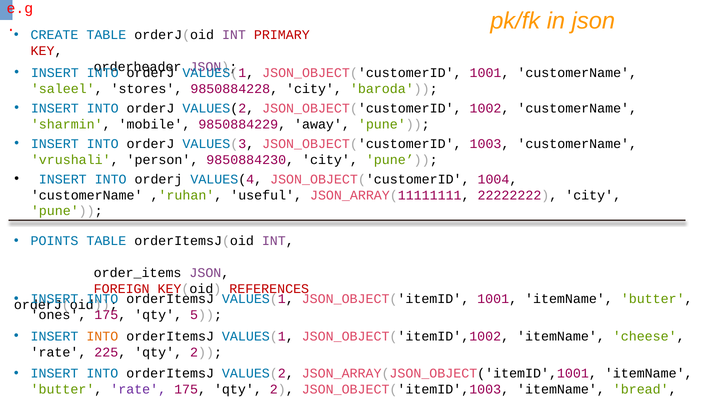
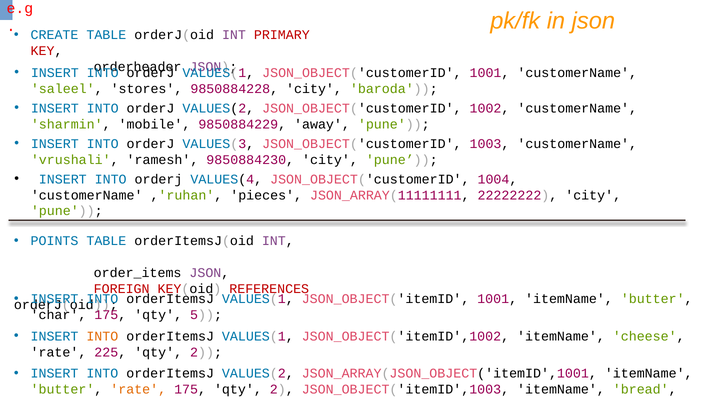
person: person -> ramesh
useful: useful -> pieces
ones: ones -> char
rate at (138, 389) colour: purple -> orange
